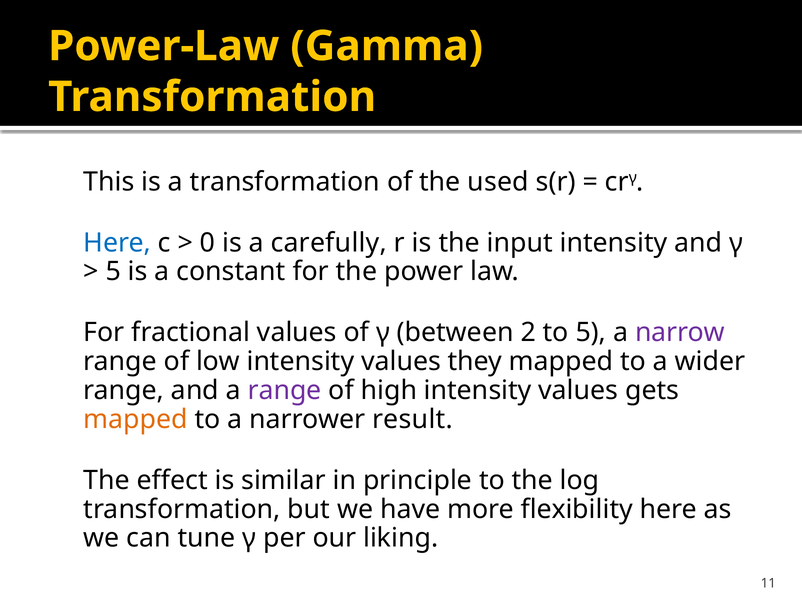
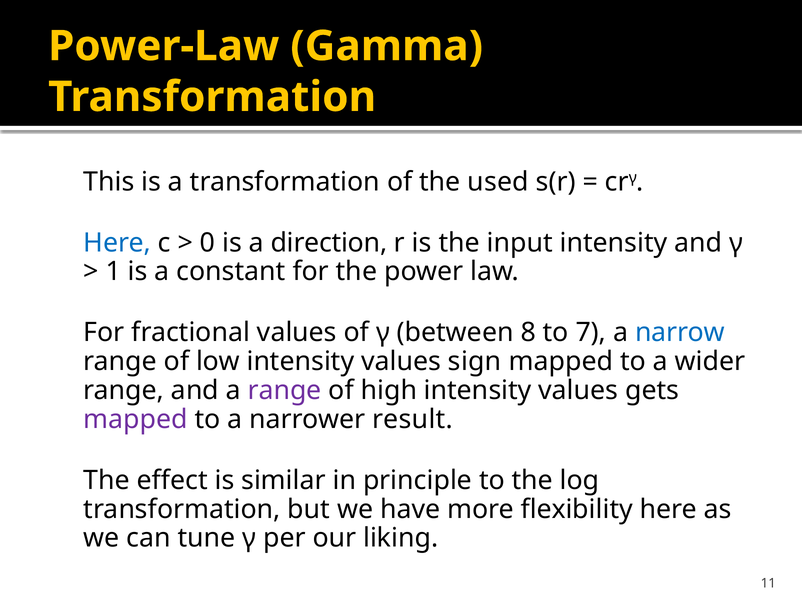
carefully: carefully -> direction
5 at (113, 271): 5 -> 1
2: 2 -> 8
to 5: 5 -> 7
narrow colour: purple -> blue
they: they -> sign
mapped at (136, 419) colour: orange -> purple
